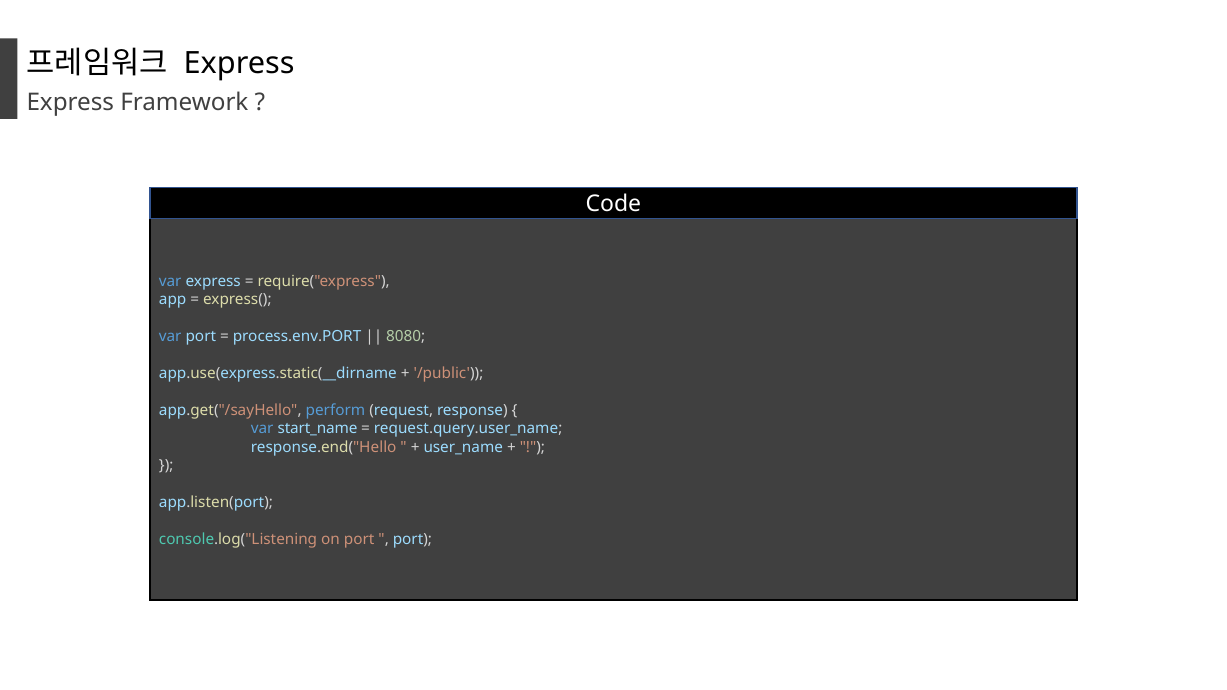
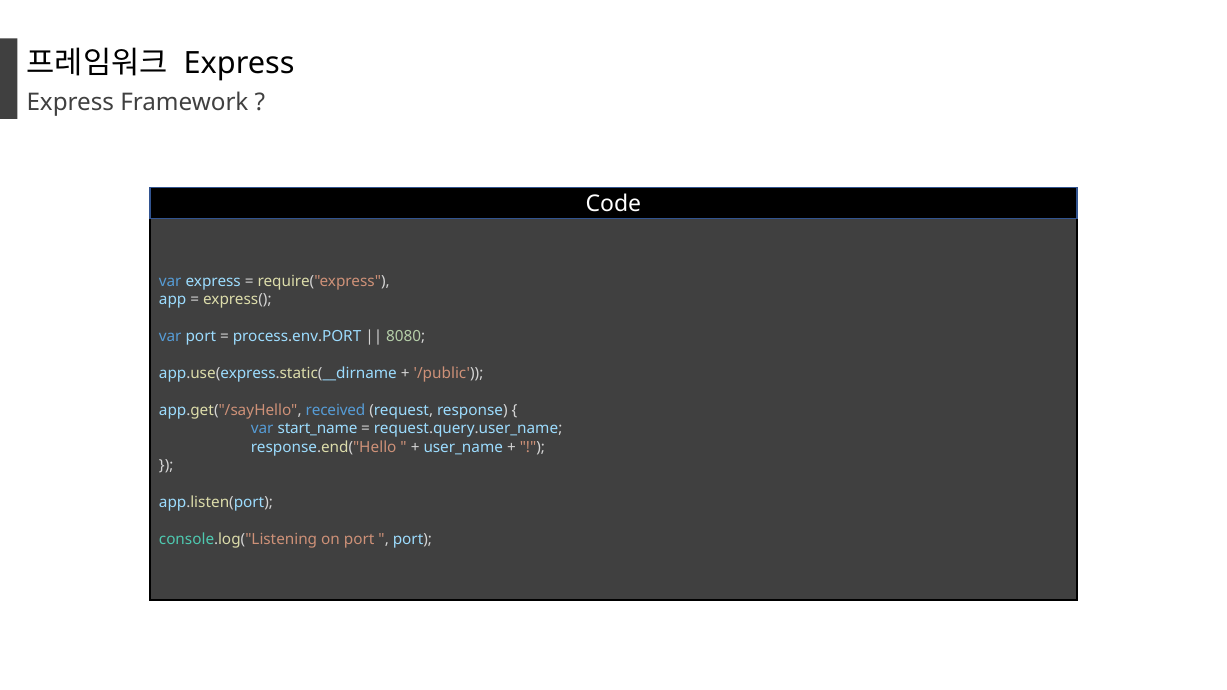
perform: perform -> received
